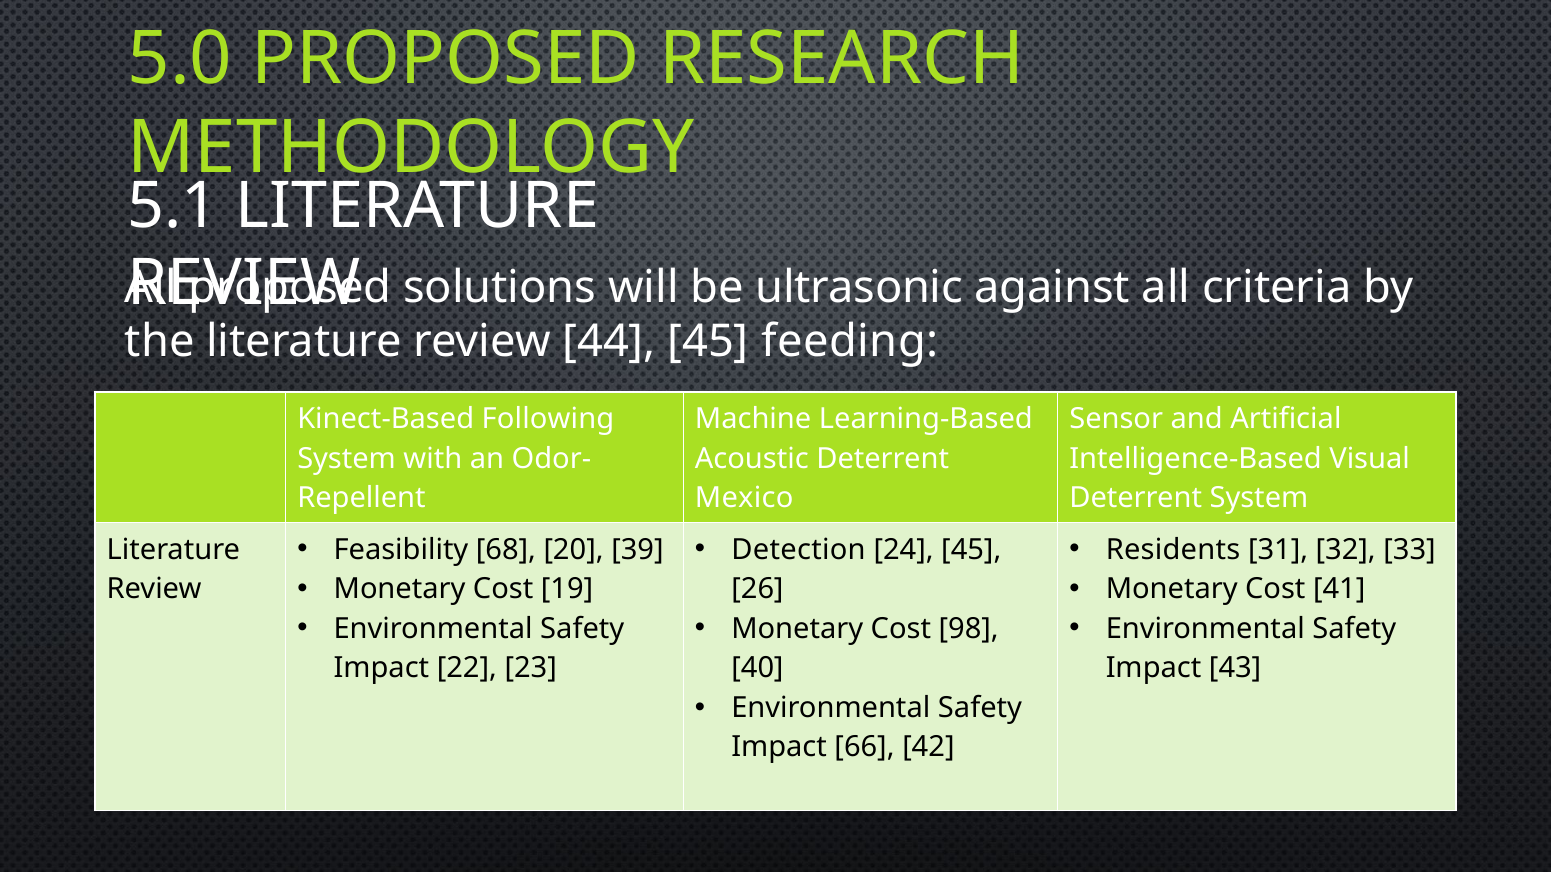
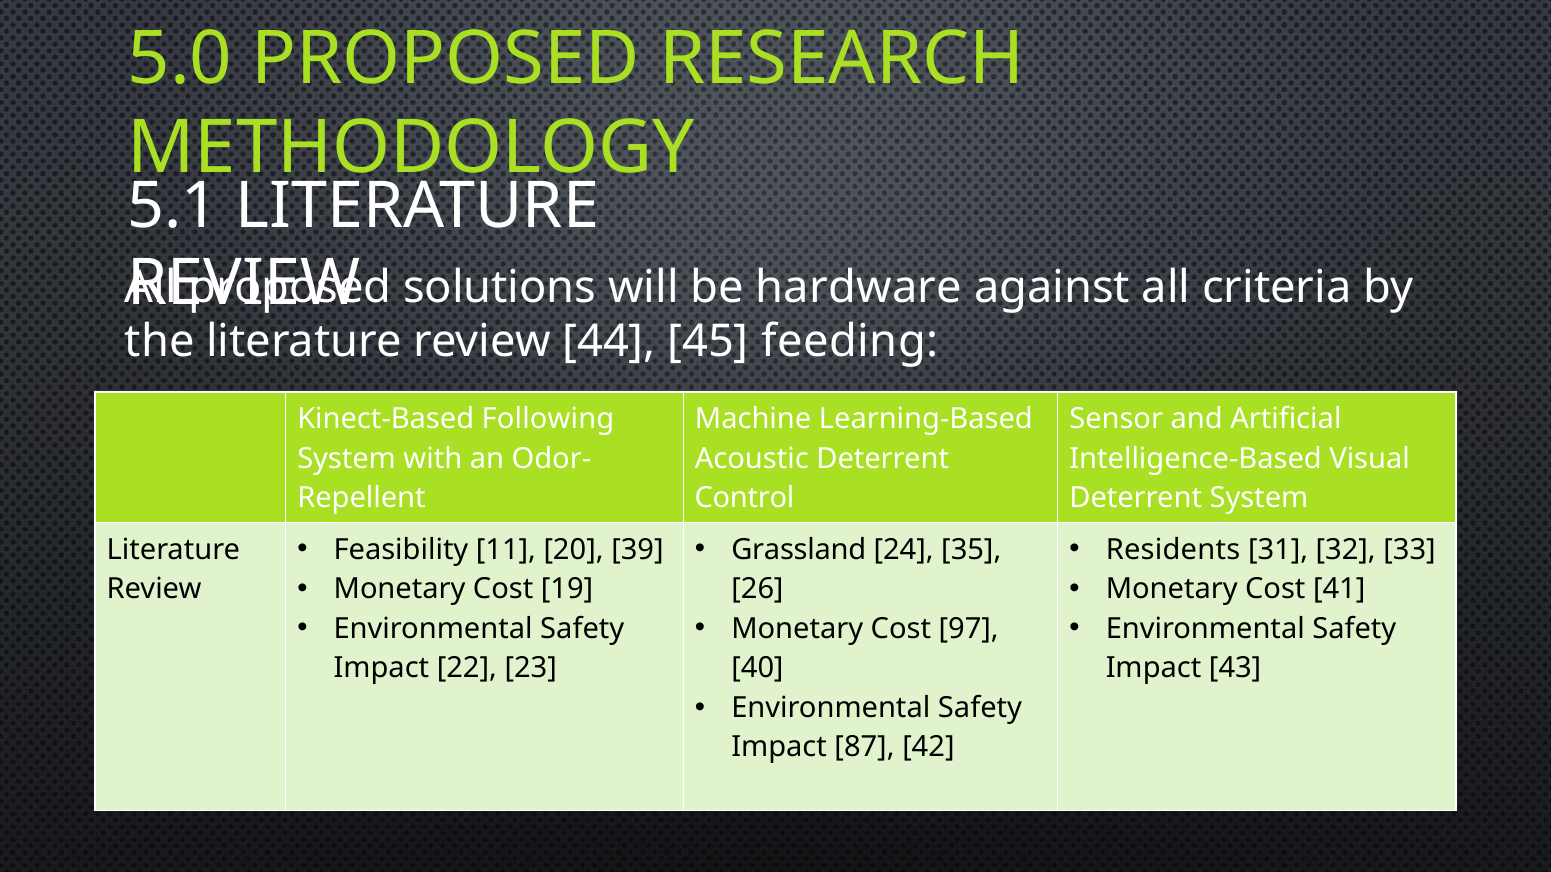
ultrasonic: ultrasonic -> hardware
Mexico: Mexico -> Control
68: 68 -> 11
Detection: Detection -> Grassland
24 45: 45 -> 35
98: 98 -> 97
66: 66 -> 87
